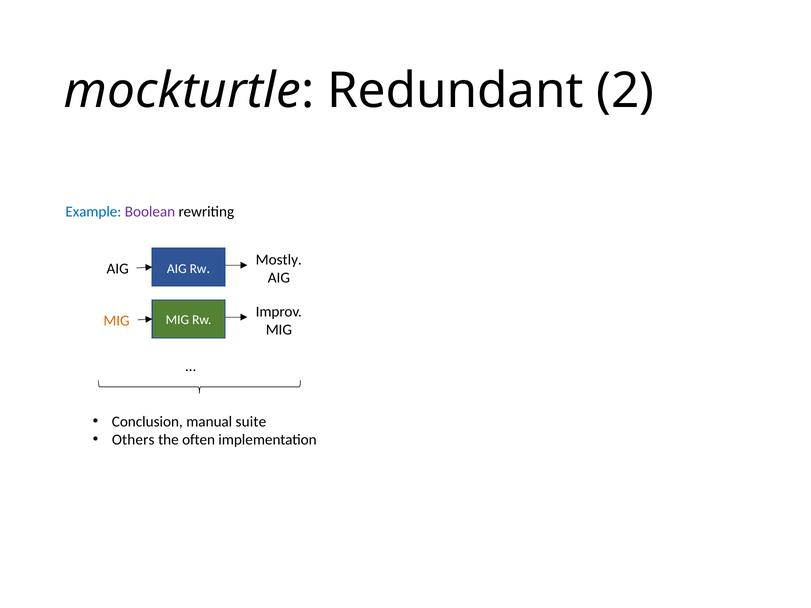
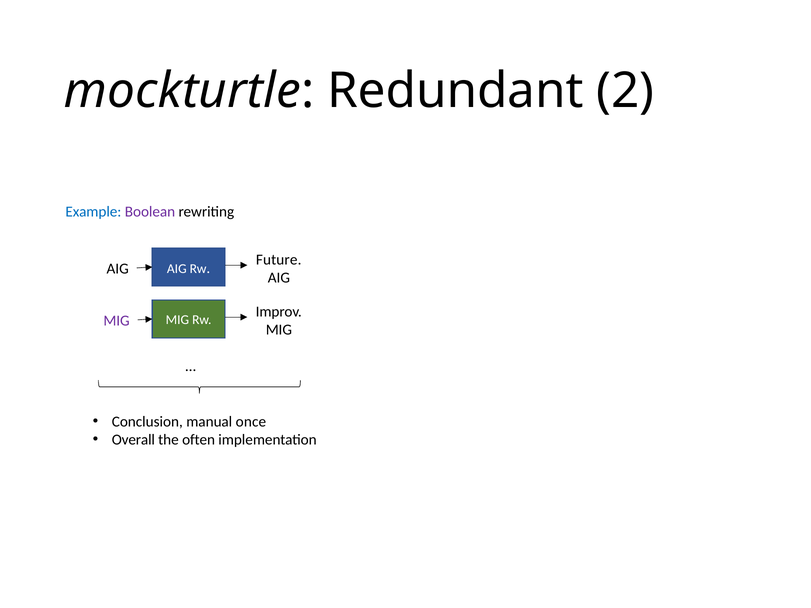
Mostly: Mostly -> Future
MIG at (117, 321) colour: orange -> purple
suite: suite -> once
Others: Others -> Overall
